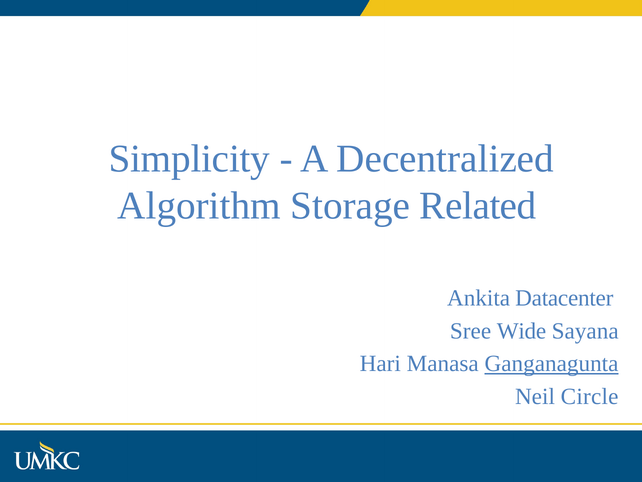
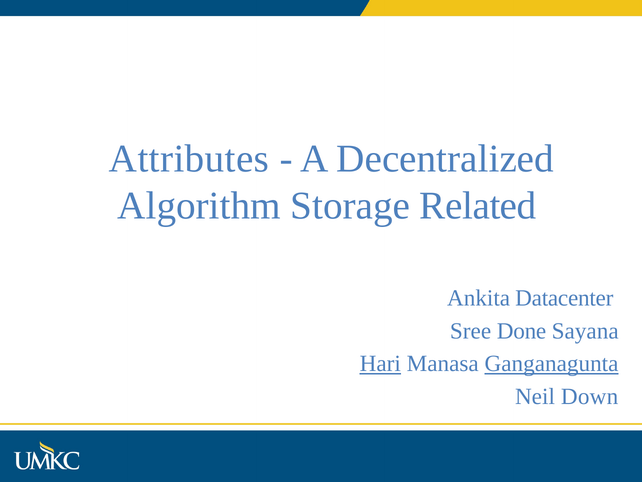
Simplicity: Simplicity -> Attributes
Wide: Wide -> Done
Hari underline: none -> present
Circle: Circle -> Down
